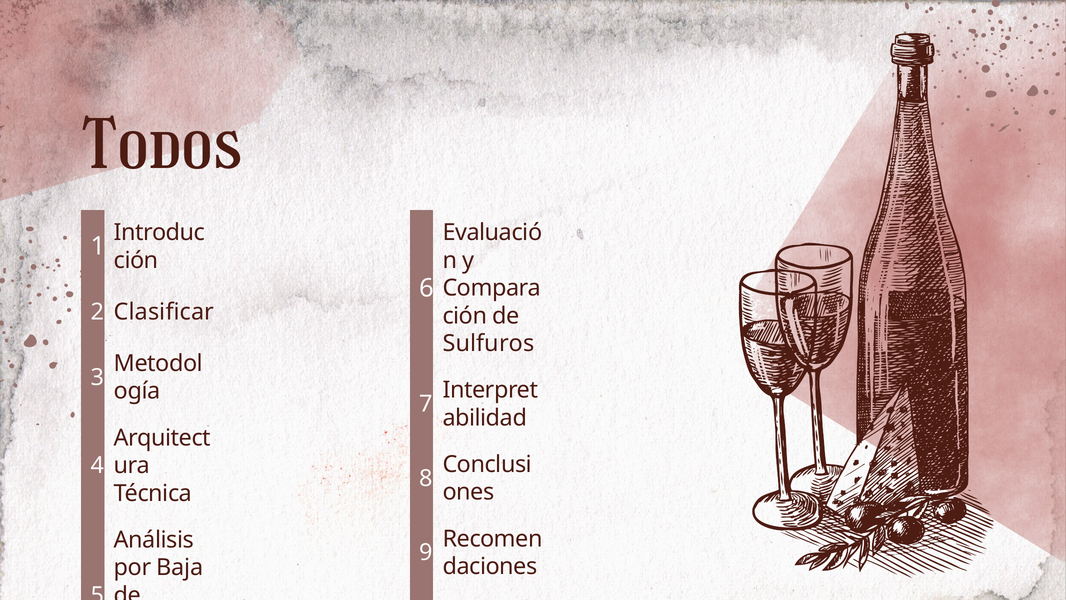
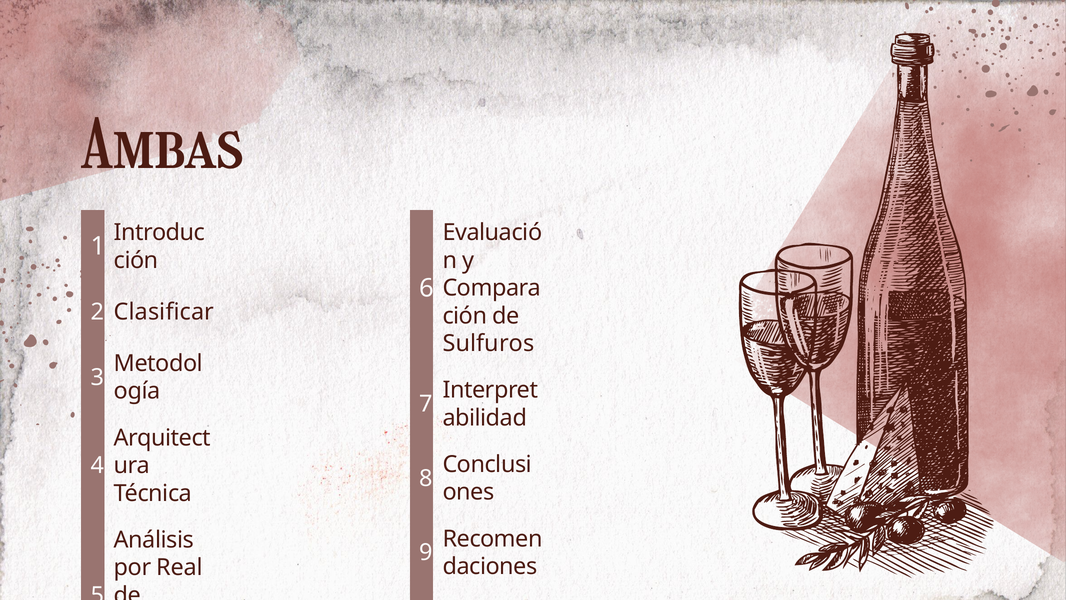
Todos: Todos -> Ambas
Baja: Baja -> Real
